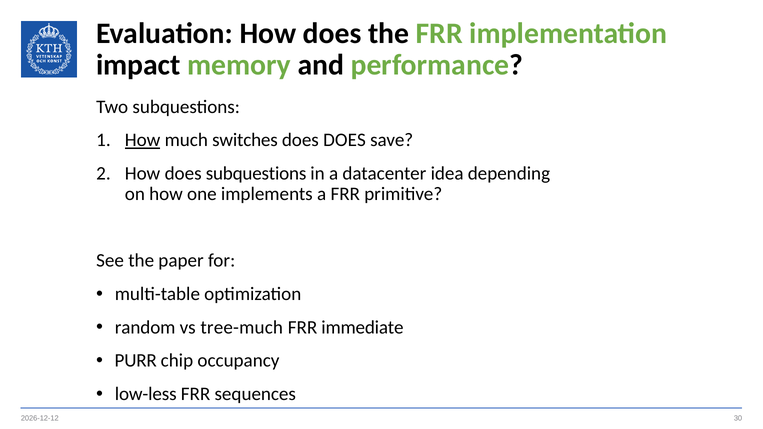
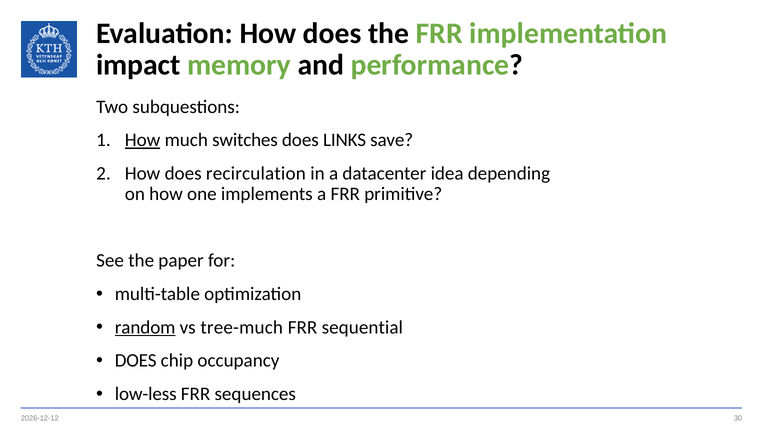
does DOES: DOES -> LINKS
does subquestions: subquestions -> recirculation
random underline: none -> present
immediate: immediate -> sequential
PURR at (136, 361): PURR -> DOES
